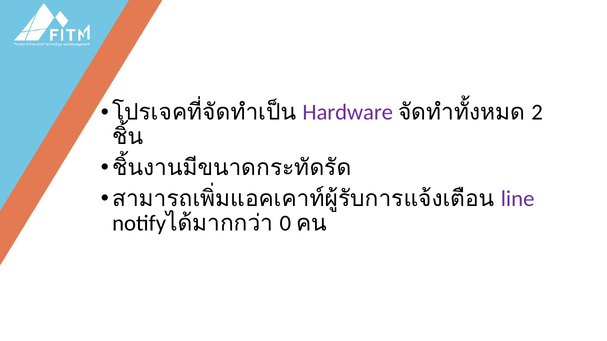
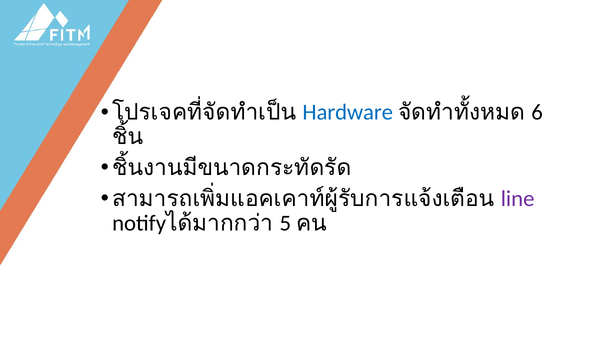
Hardware colour: purple -> blue
2: 2 -> 6
0: 0 -> 5
